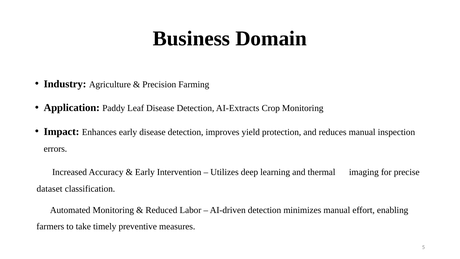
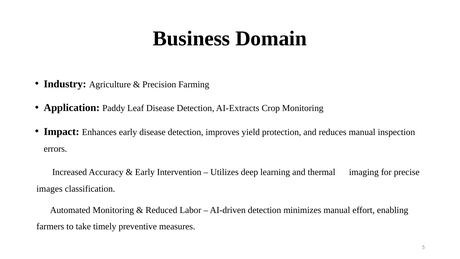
dataset: dataset -> images
